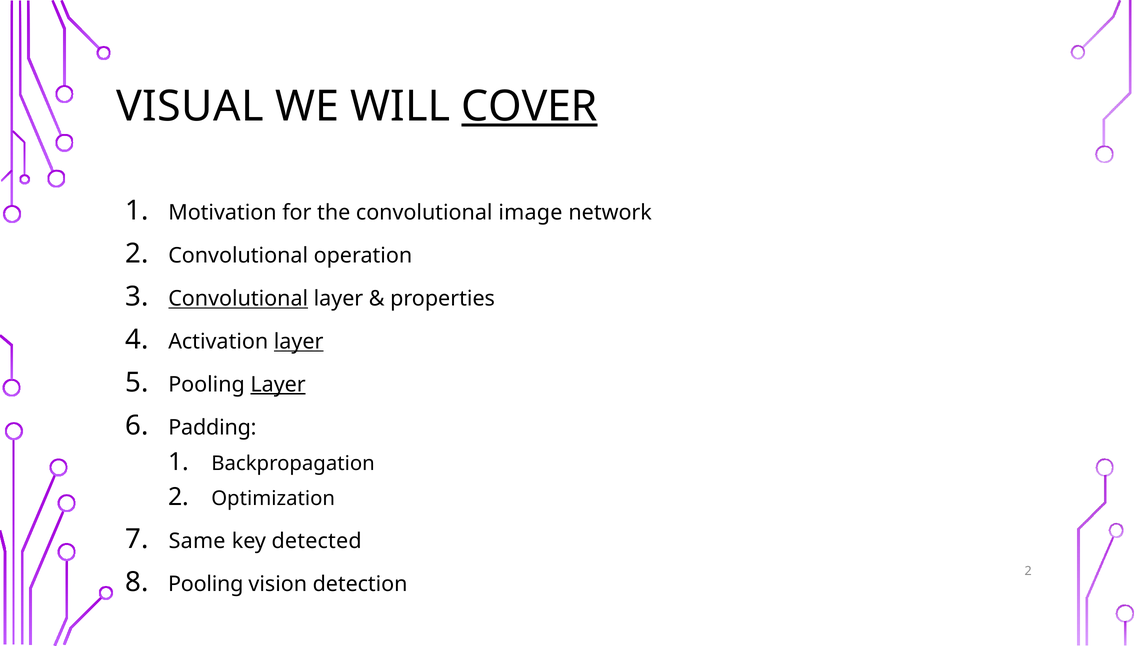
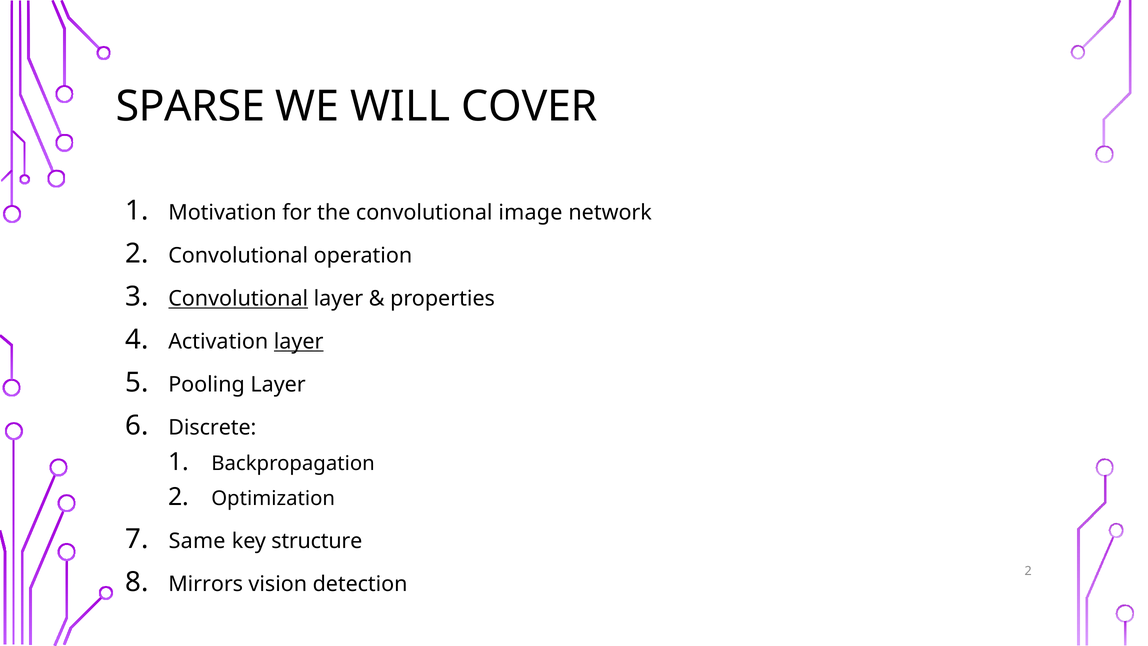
VISUAL: VISUAL -> SPARSE
COVER underline: present -> none
Layer at (278, 384) underline: present -> none
Padding: Padding -> Discrete
detected: detected -> structure
Pooling at (206, 584): Pooling -> Mirrors
